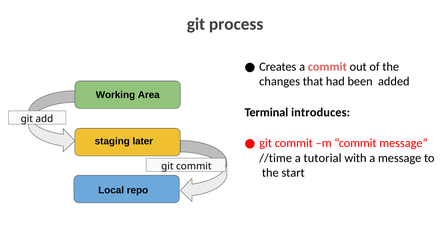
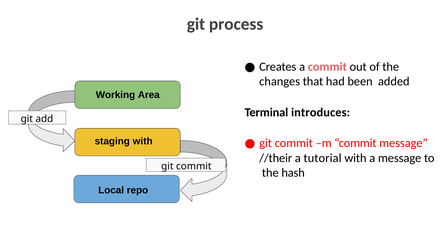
staging later: later -> with
//time: //time -> //their
start: start -> hash
